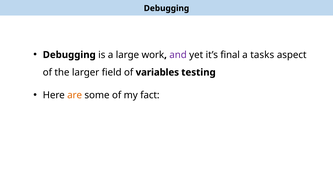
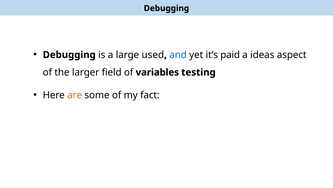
work: work -> used
and colour: purple -> blue
final: final -> paid
tasks: tasks -> ideas
